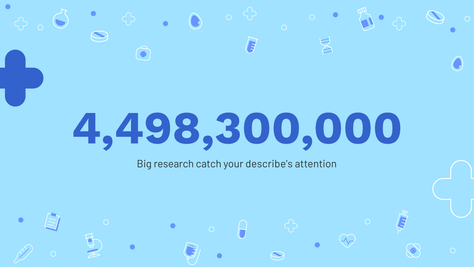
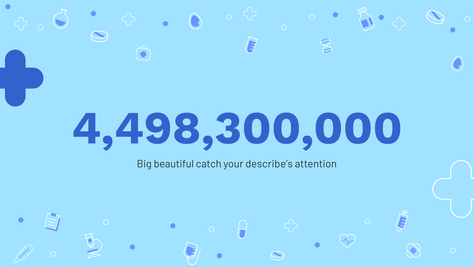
research: research -> beautiful
